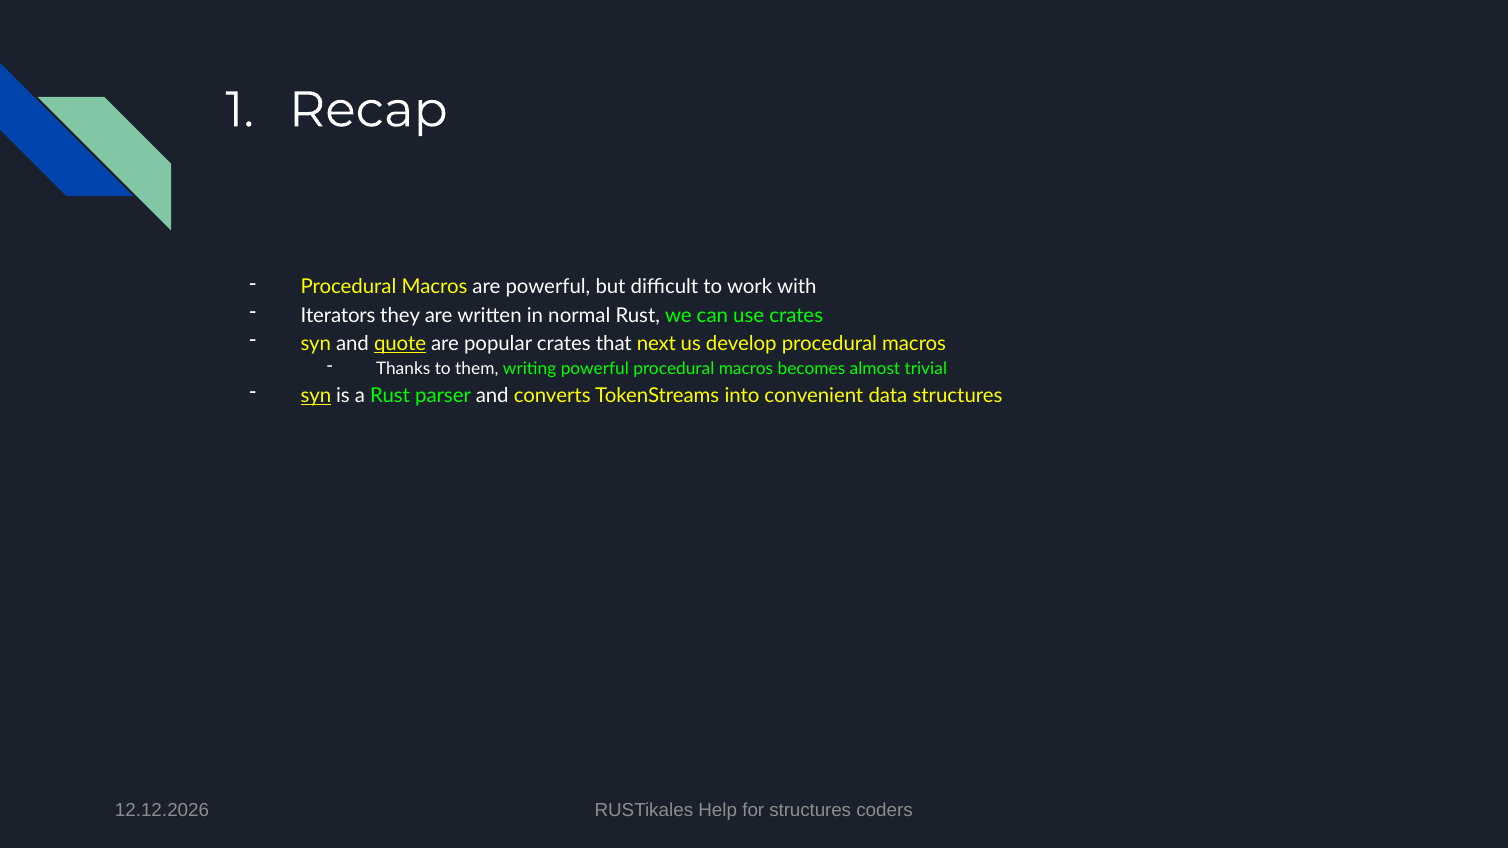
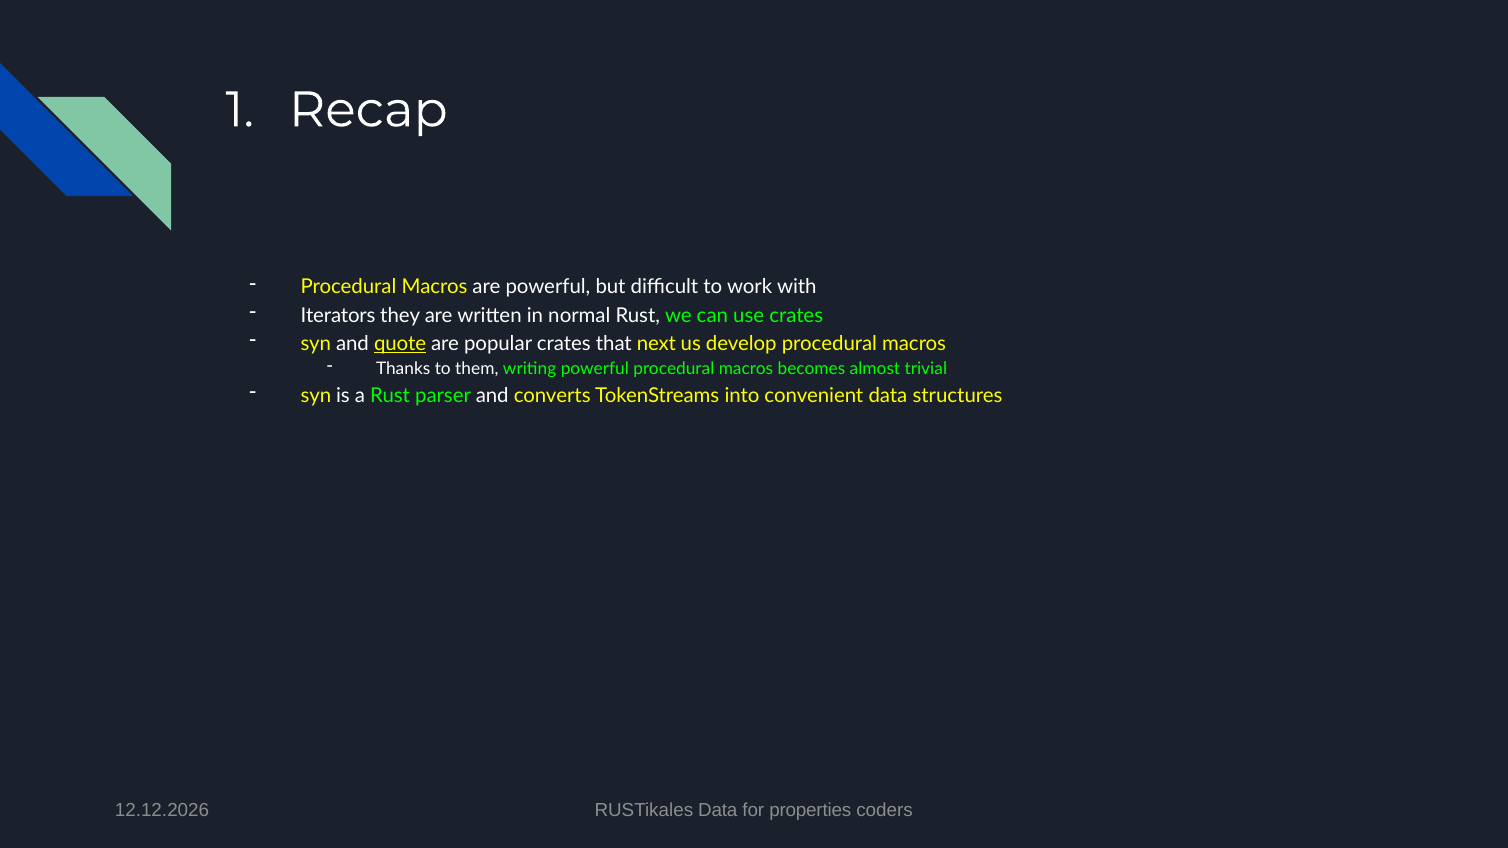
syn at (316, 396) underline: present -> none
RUSTikales Help: Help -> Data
for structures: structures -> properties
